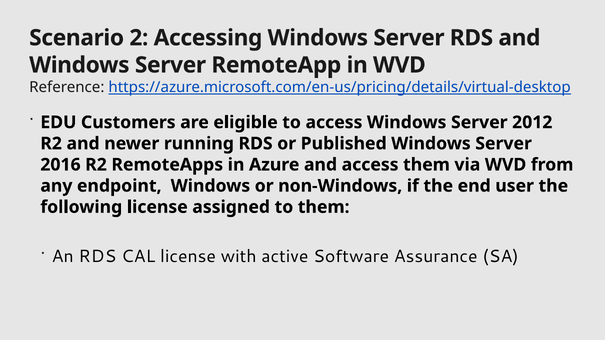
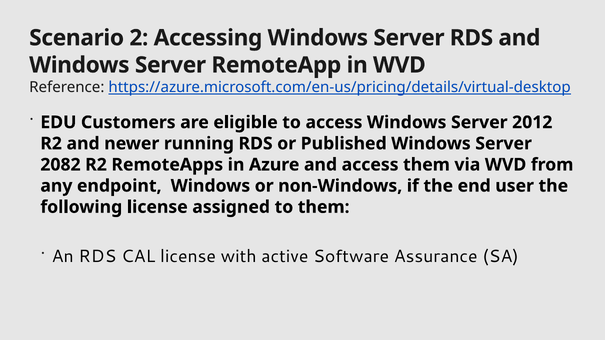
2016: 2016 -> 2082
